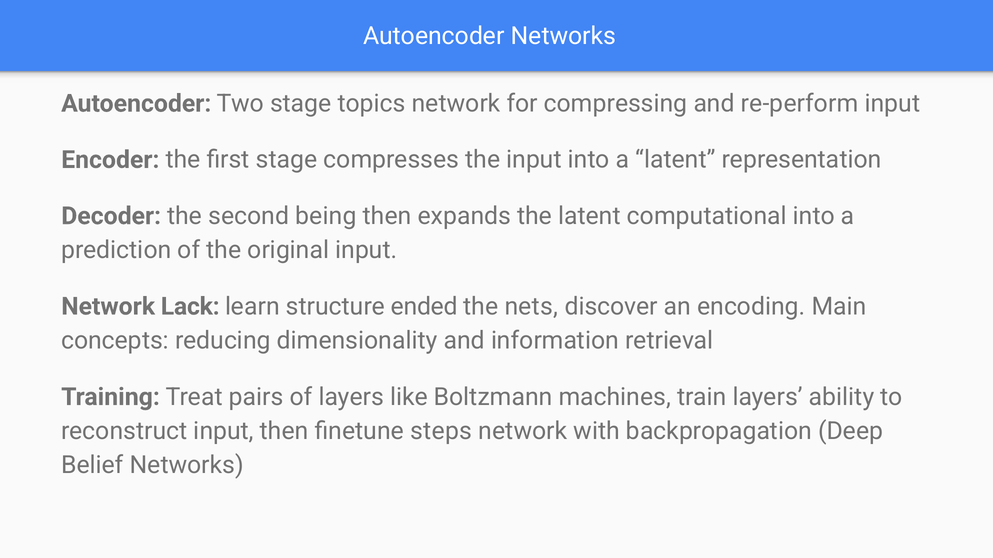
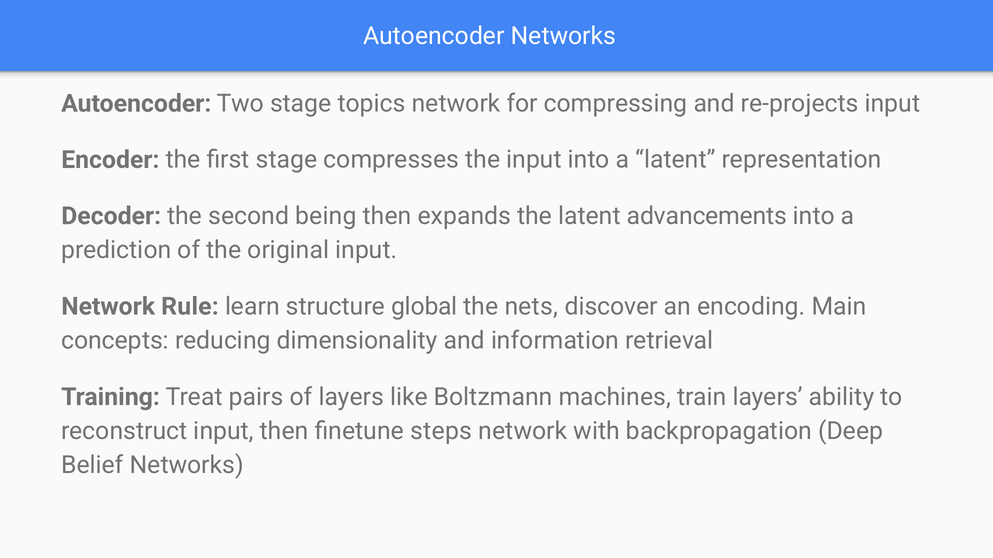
re-perform: re-perform -> re-projects
computational: computational -> advancements
Lack: Lack -> Rule
ended: ended -> global
